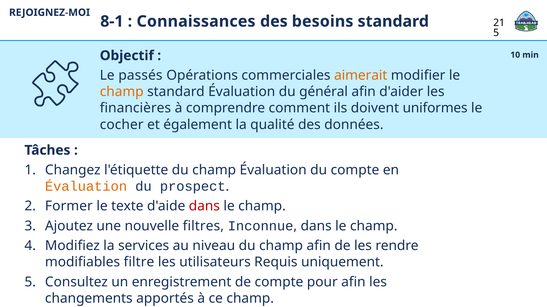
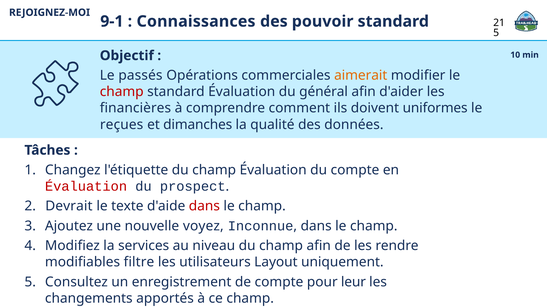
8-1: 8-1 -> 9-1
besoins: besoins -> pouvoir
champ at (122, 92) colour: orange -> red
cocher: cocher -> reçues
également: également -> dimanches
Évaluation at (86, 187) colour: orange -> red
Former: Former -> Devrait
filtres: filtres -> voyez
Requis: Requis -> Layout
pour afin: afin -> leur
